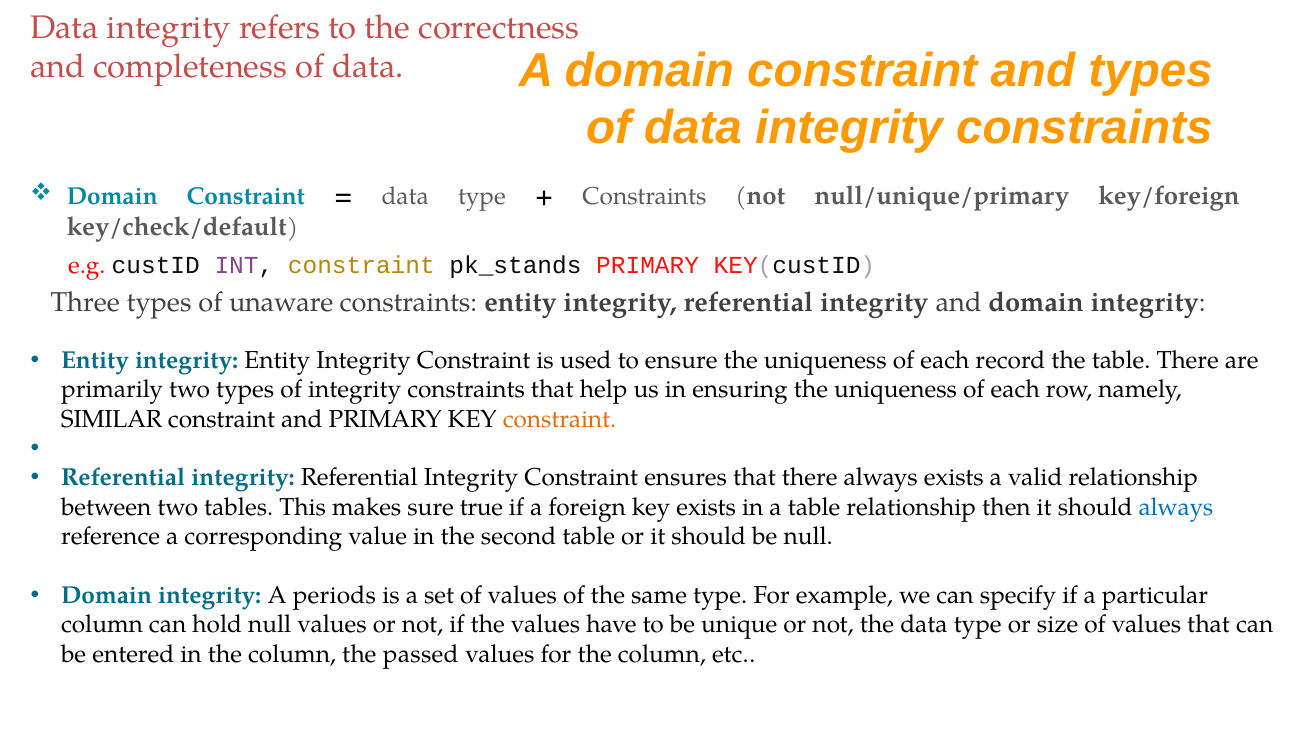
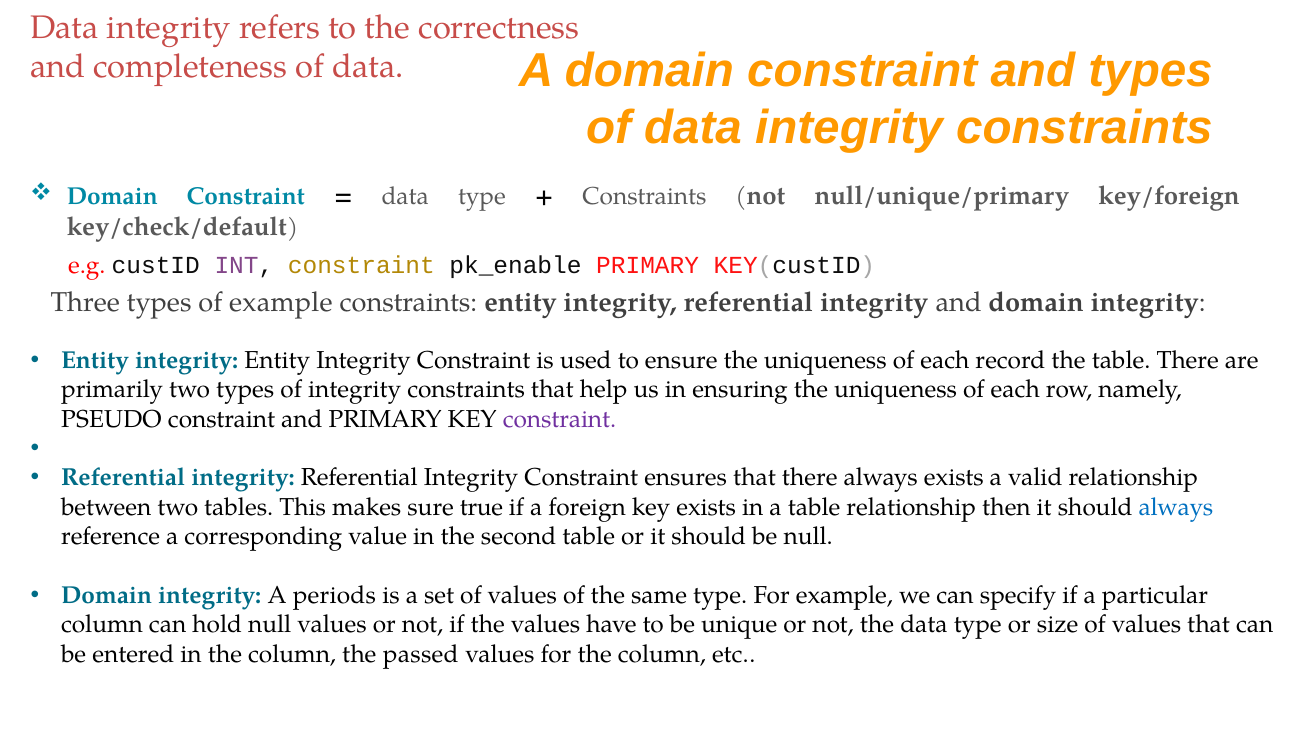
pk_stands: pk_stands -> pk_enable
of unaware: unaware -> example
SIMILAR: SIMILAR -> PSEUDO
constraint at (559, 419) colour: orange -> purple
